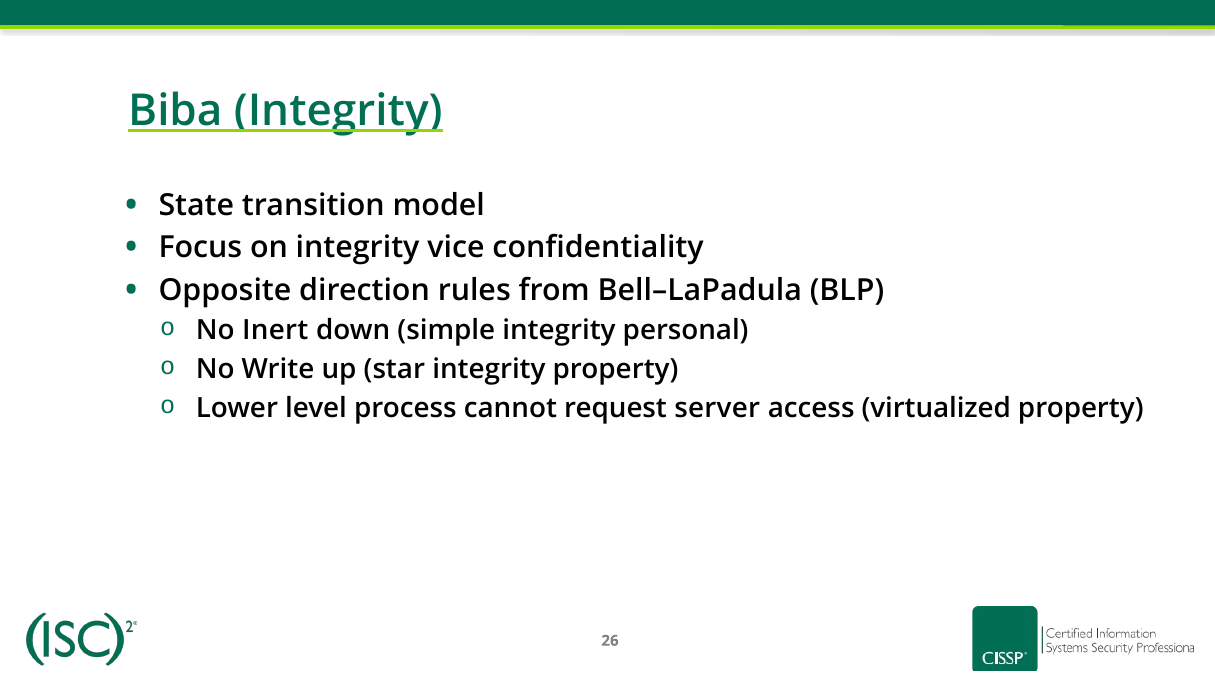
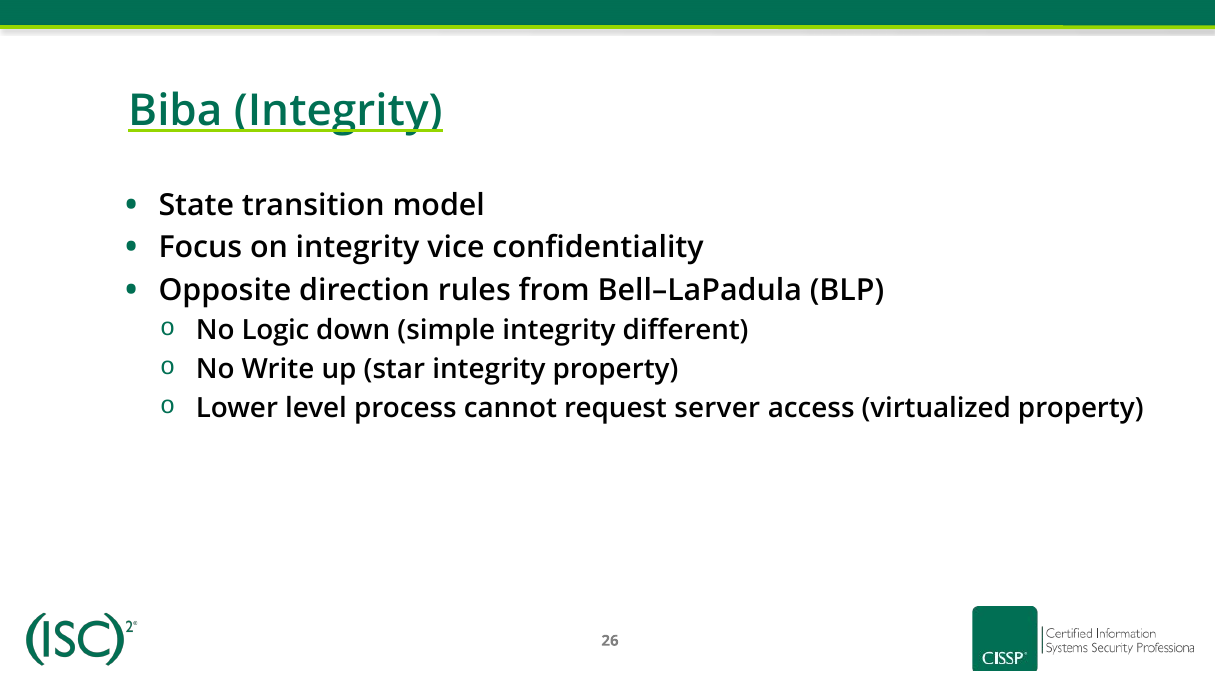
Inert: Inert -> Logic
personal: personal -> different
